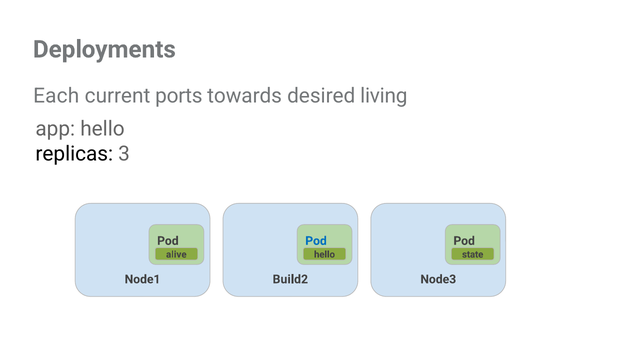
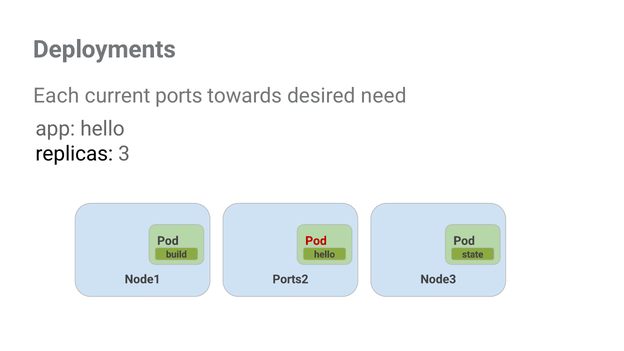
living: living -> need
Pod at (316, 241) colour: blue -> red
alive: alive -> build
Build2: Build2 -> Ports2
